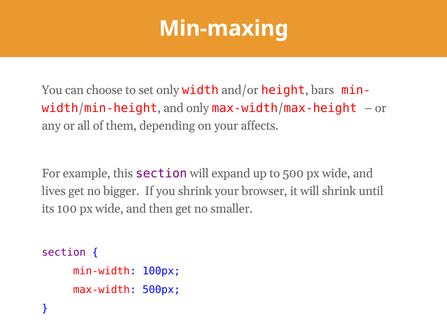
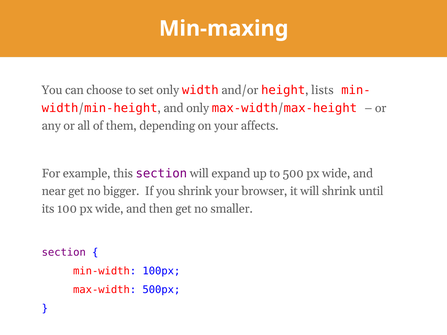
bars: bars -> lists
lives: lives -> near
